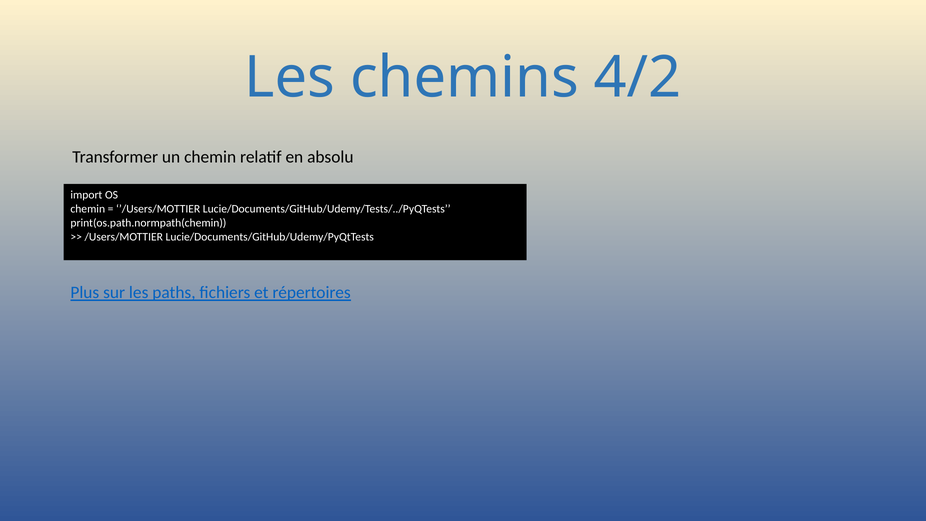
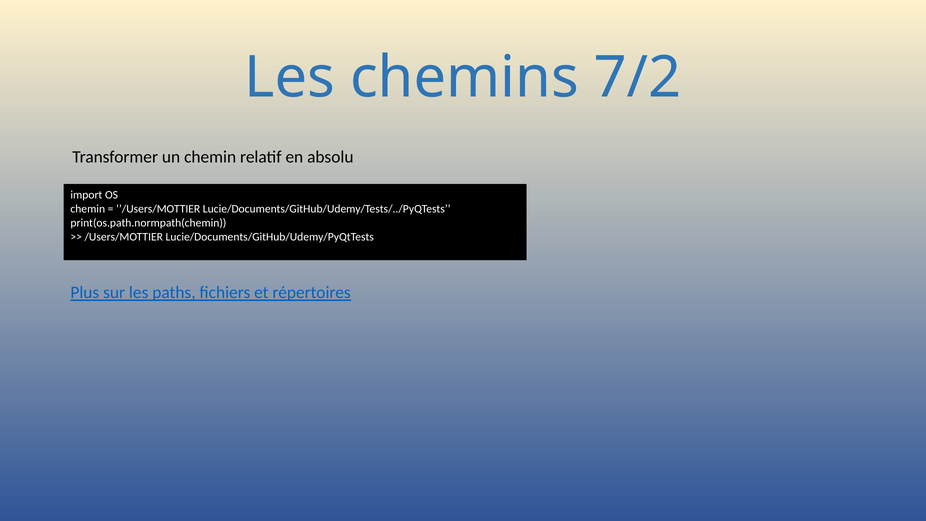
4/2: 4/2 -> 7/2
